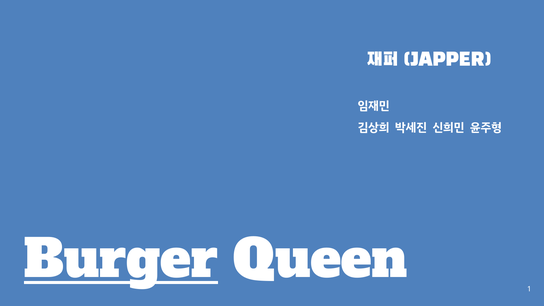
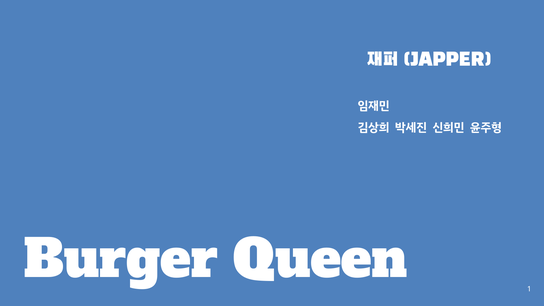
Burger underline: present -> none
